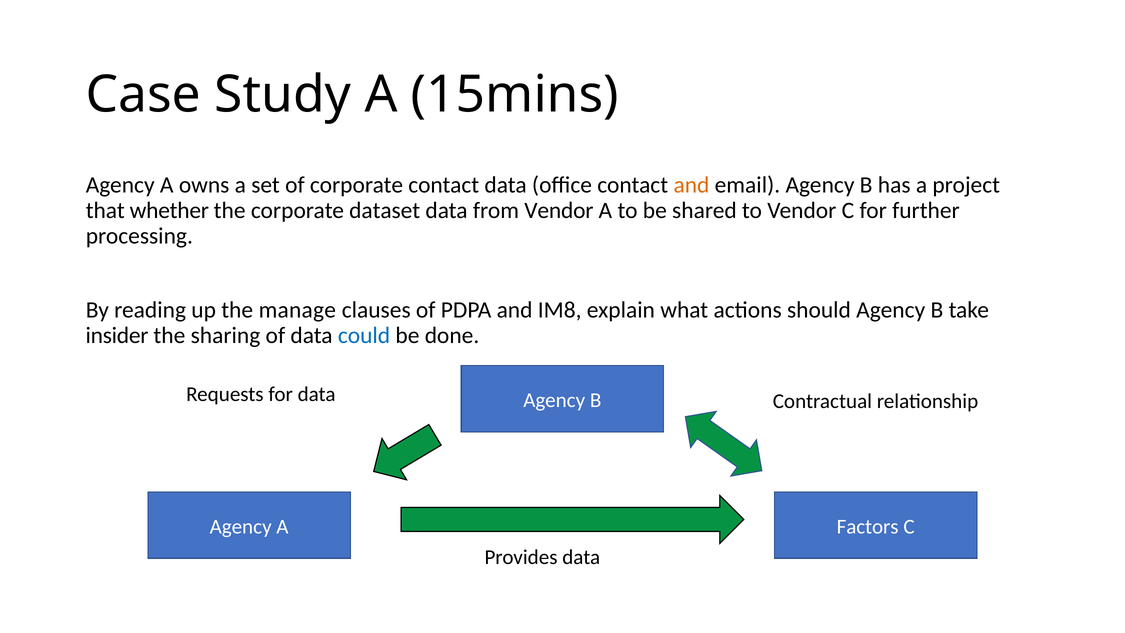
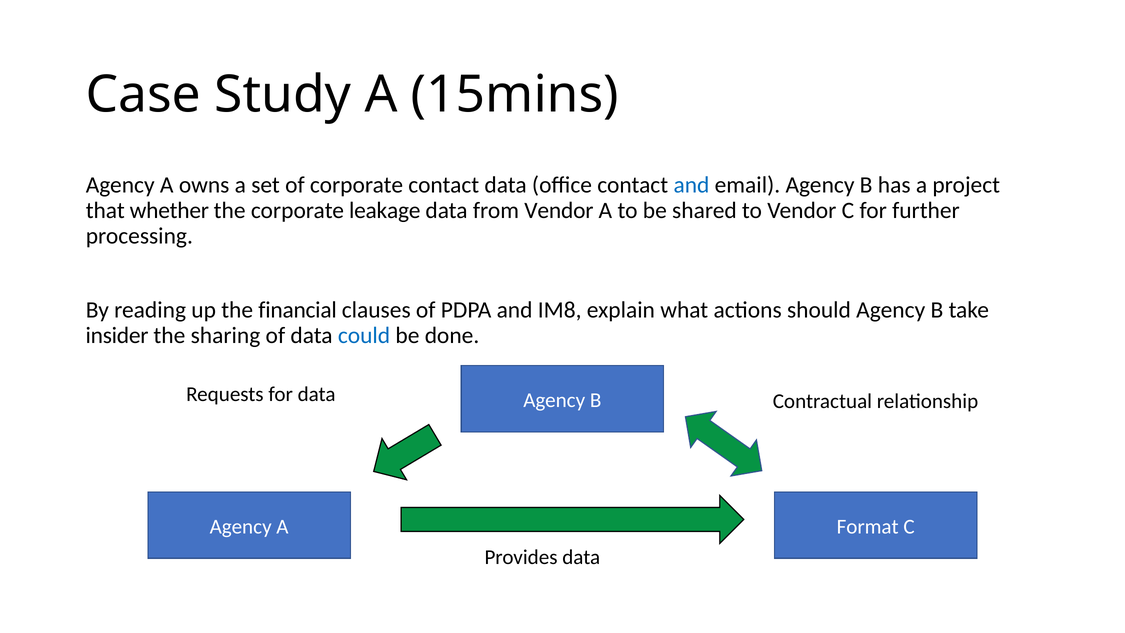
and at (691, 185) colour: orange -> blue
dataset: dataset -> leakage
manage: manage -> financial
Factors: Factors -> Format
